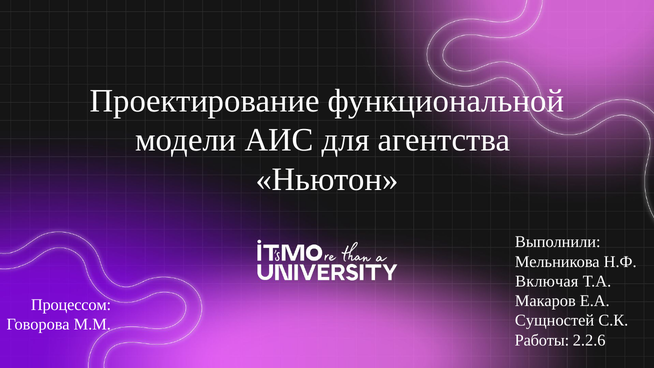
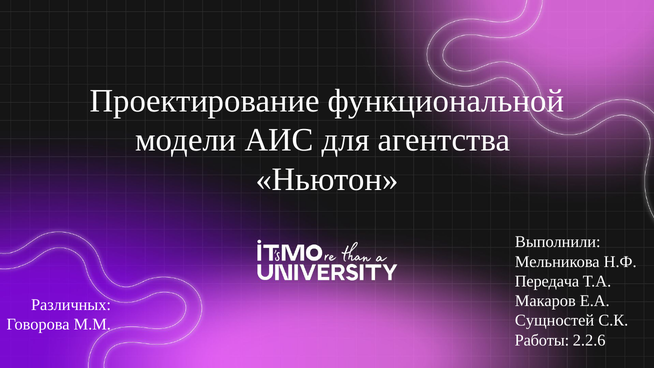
Включая: Включая -> Передача
Процессом: Процессом -> Различных
